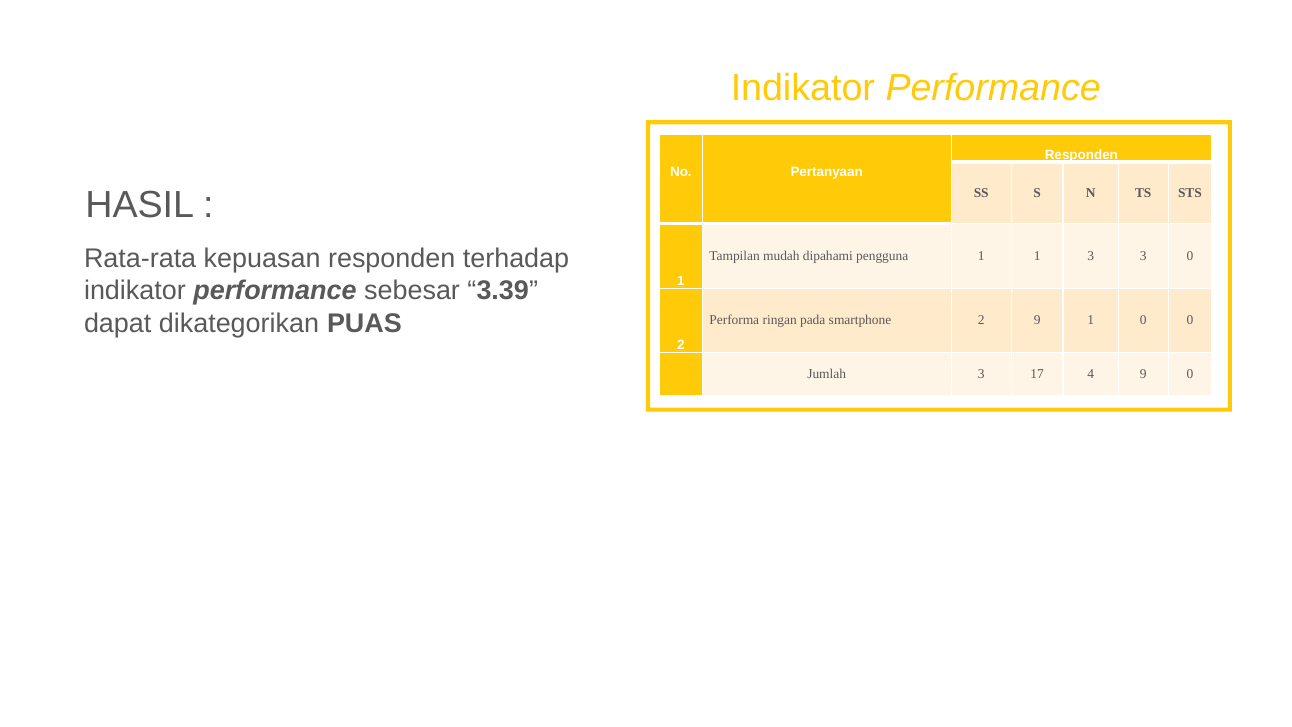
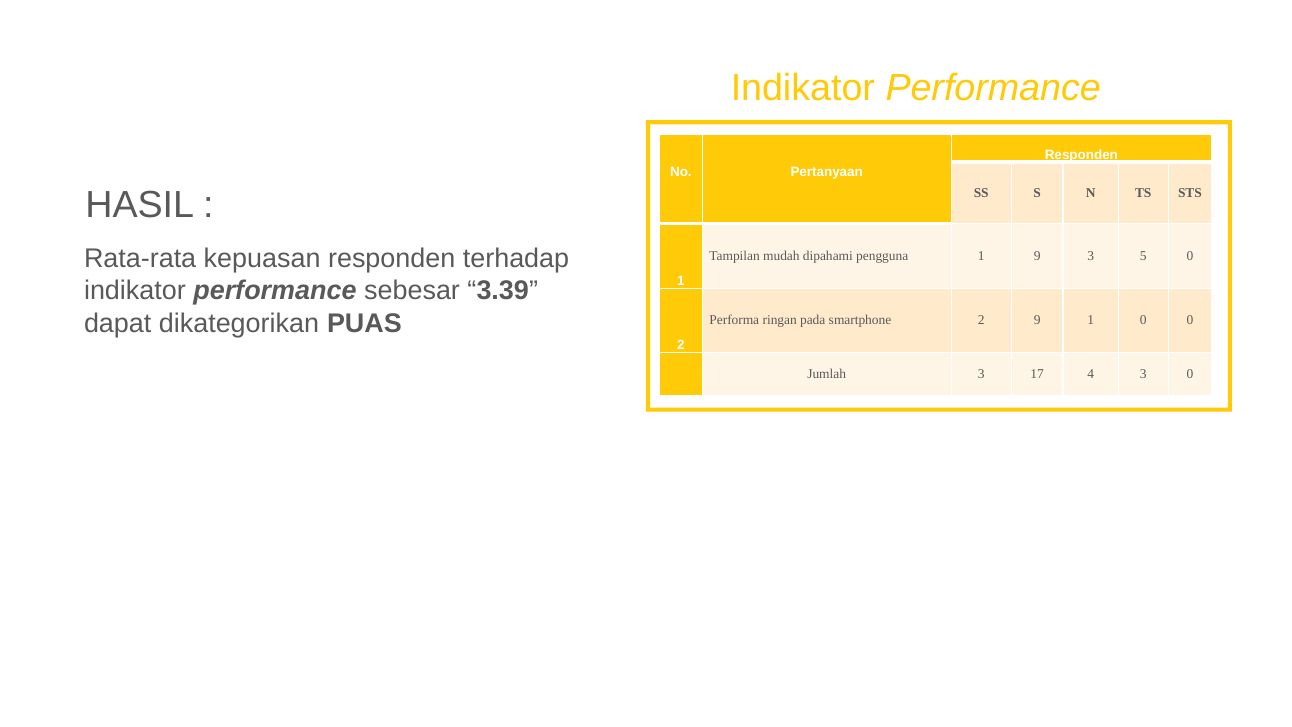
1 1: 1 -> 9
3 3: 3 -> 5
4 9: 9 -> 3
